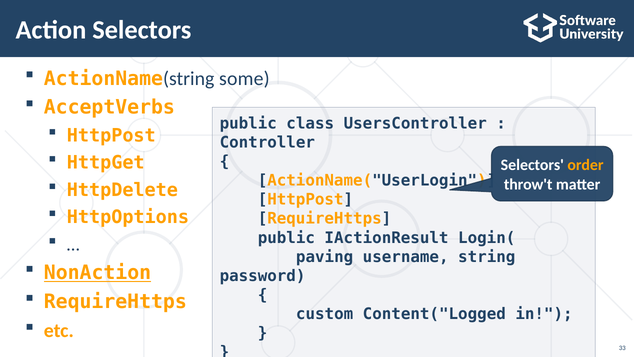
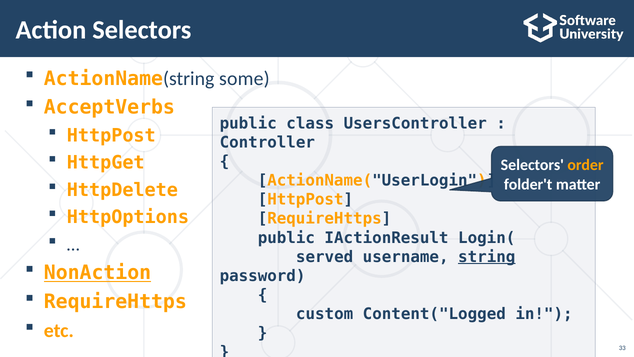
throw't: throw't -> folder't
paving: paving -> served
string underline: none -> present
